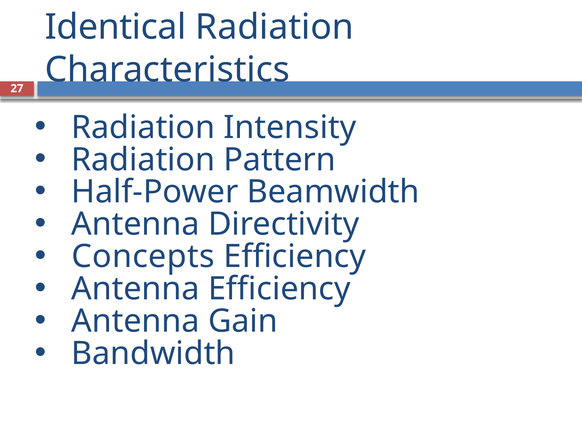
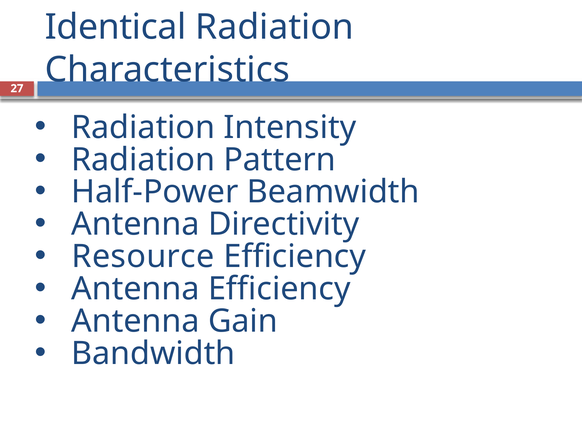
Concepts: Concepts -> Resource
